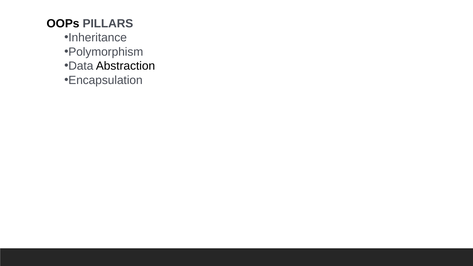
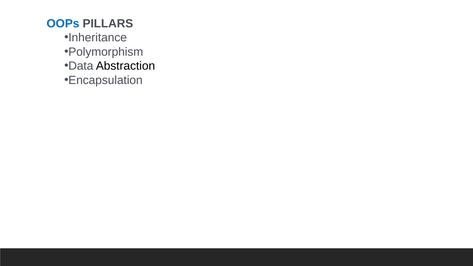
OOPs colour: black -> blue
